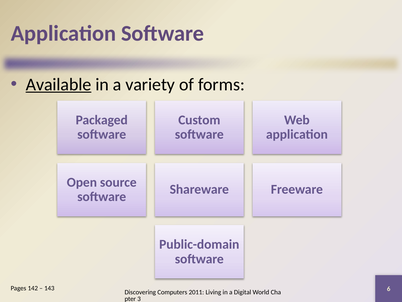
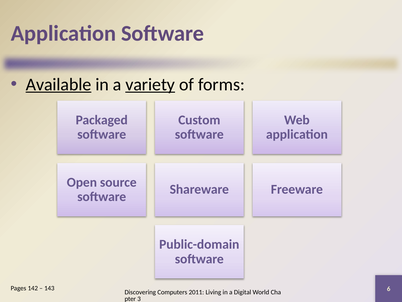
variety underline: none -> present
